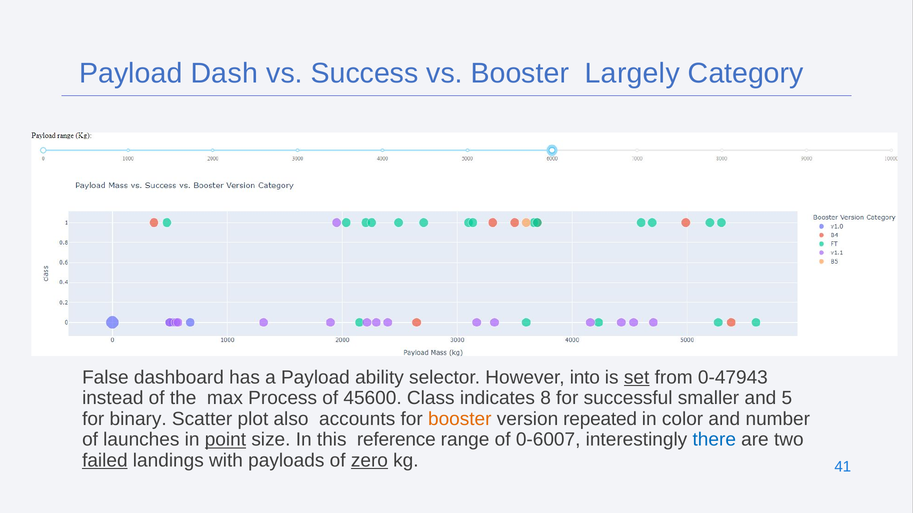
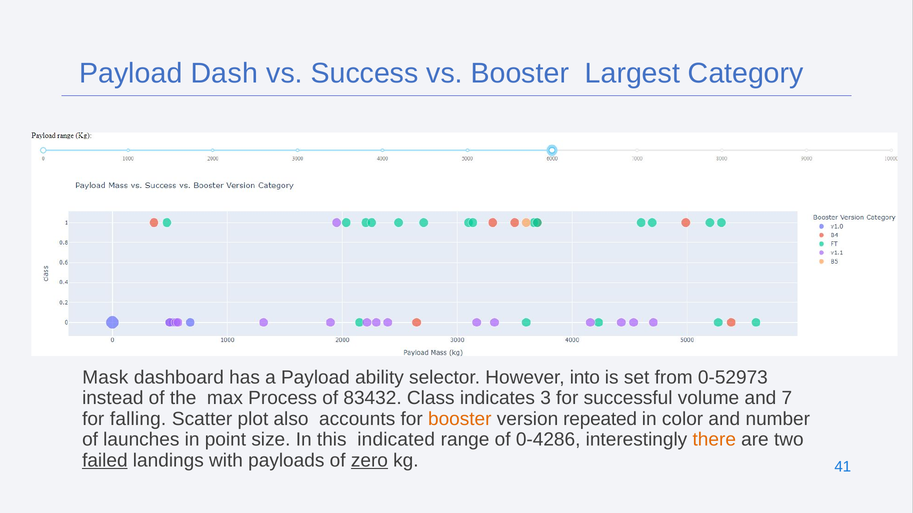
Largely: Largely -> Largest
False: False -> Mask
set underline: present -> none
0-47943: 0-47943 -> 0-52973
45600: 45600 -> 83432
8: 8 -> 3
smaller: smaller -> volume
5: 5 -> 7
binary: binary -> falling
point underline: present -> none
reference: reference -> indicated
0-6007: 0-6007 -> 0-4286
there colour: blue -> orange
